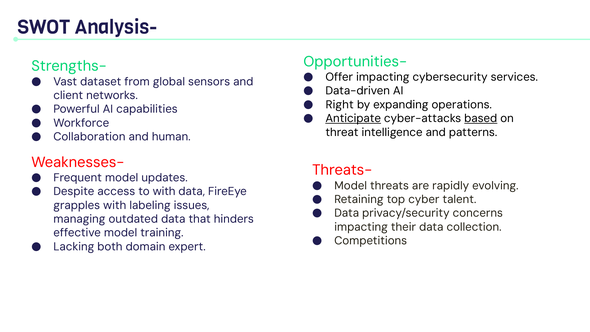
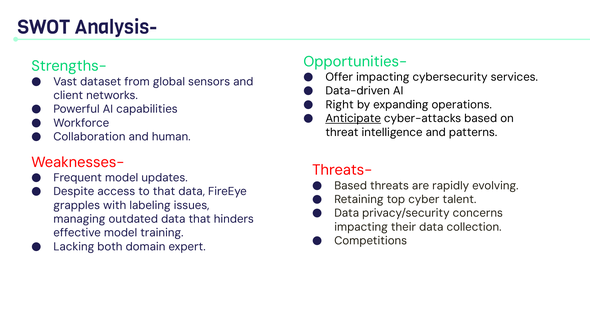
based at (481, 118) underline: present -> none
Model at (351, 186): Model -> Based
to with: with -> that
